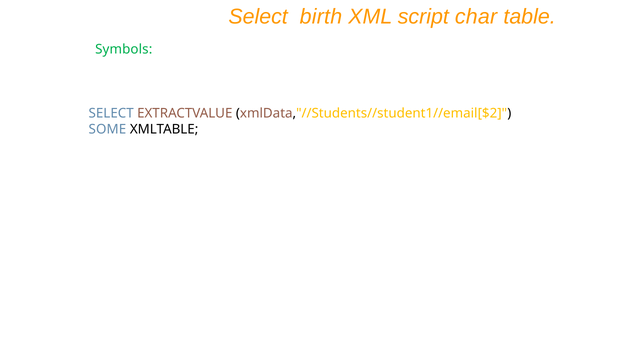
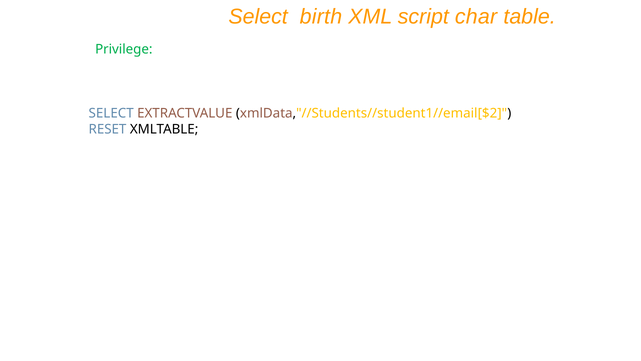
Symbols: Symbols -> Privilege
SOME: SOME -> RESET
